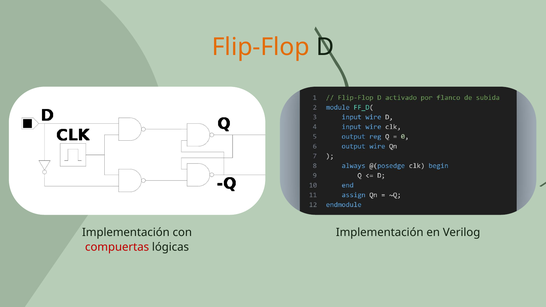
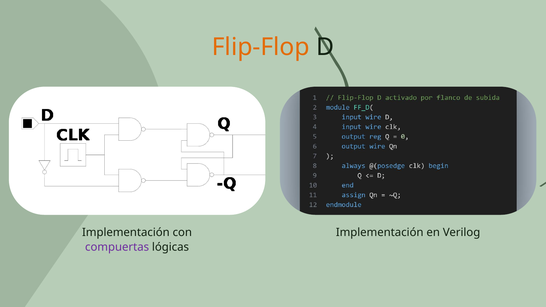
compuertas colour: red -> purple
